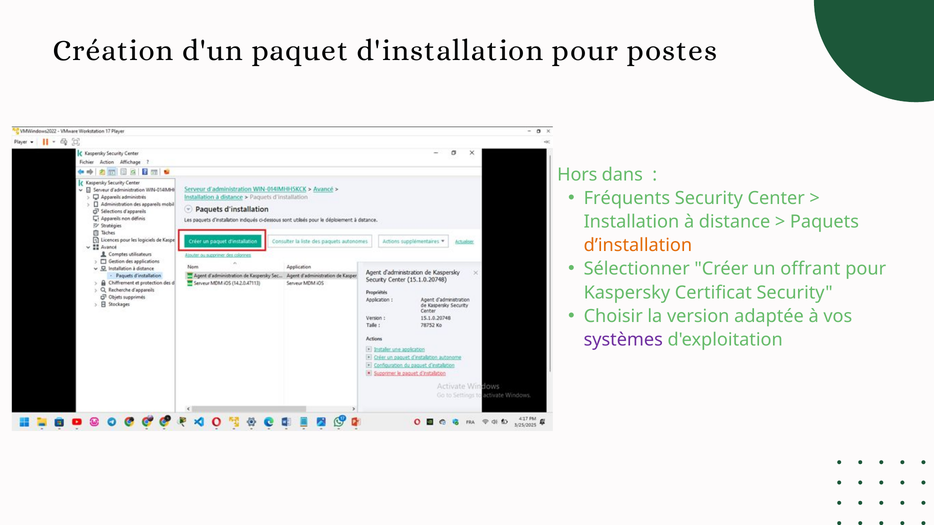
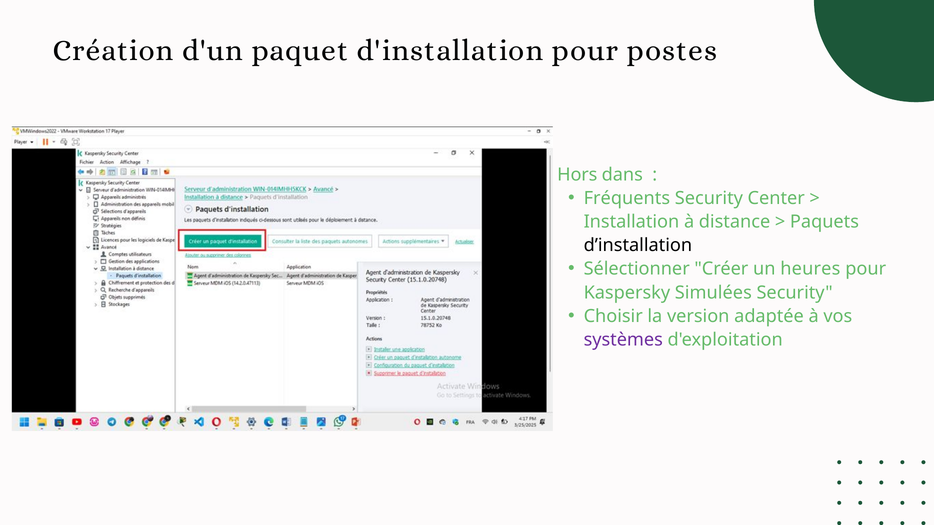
d’installation colour: orange -> black
offrant: offrant -> heures
Certificat: Certificat -> Simulées
